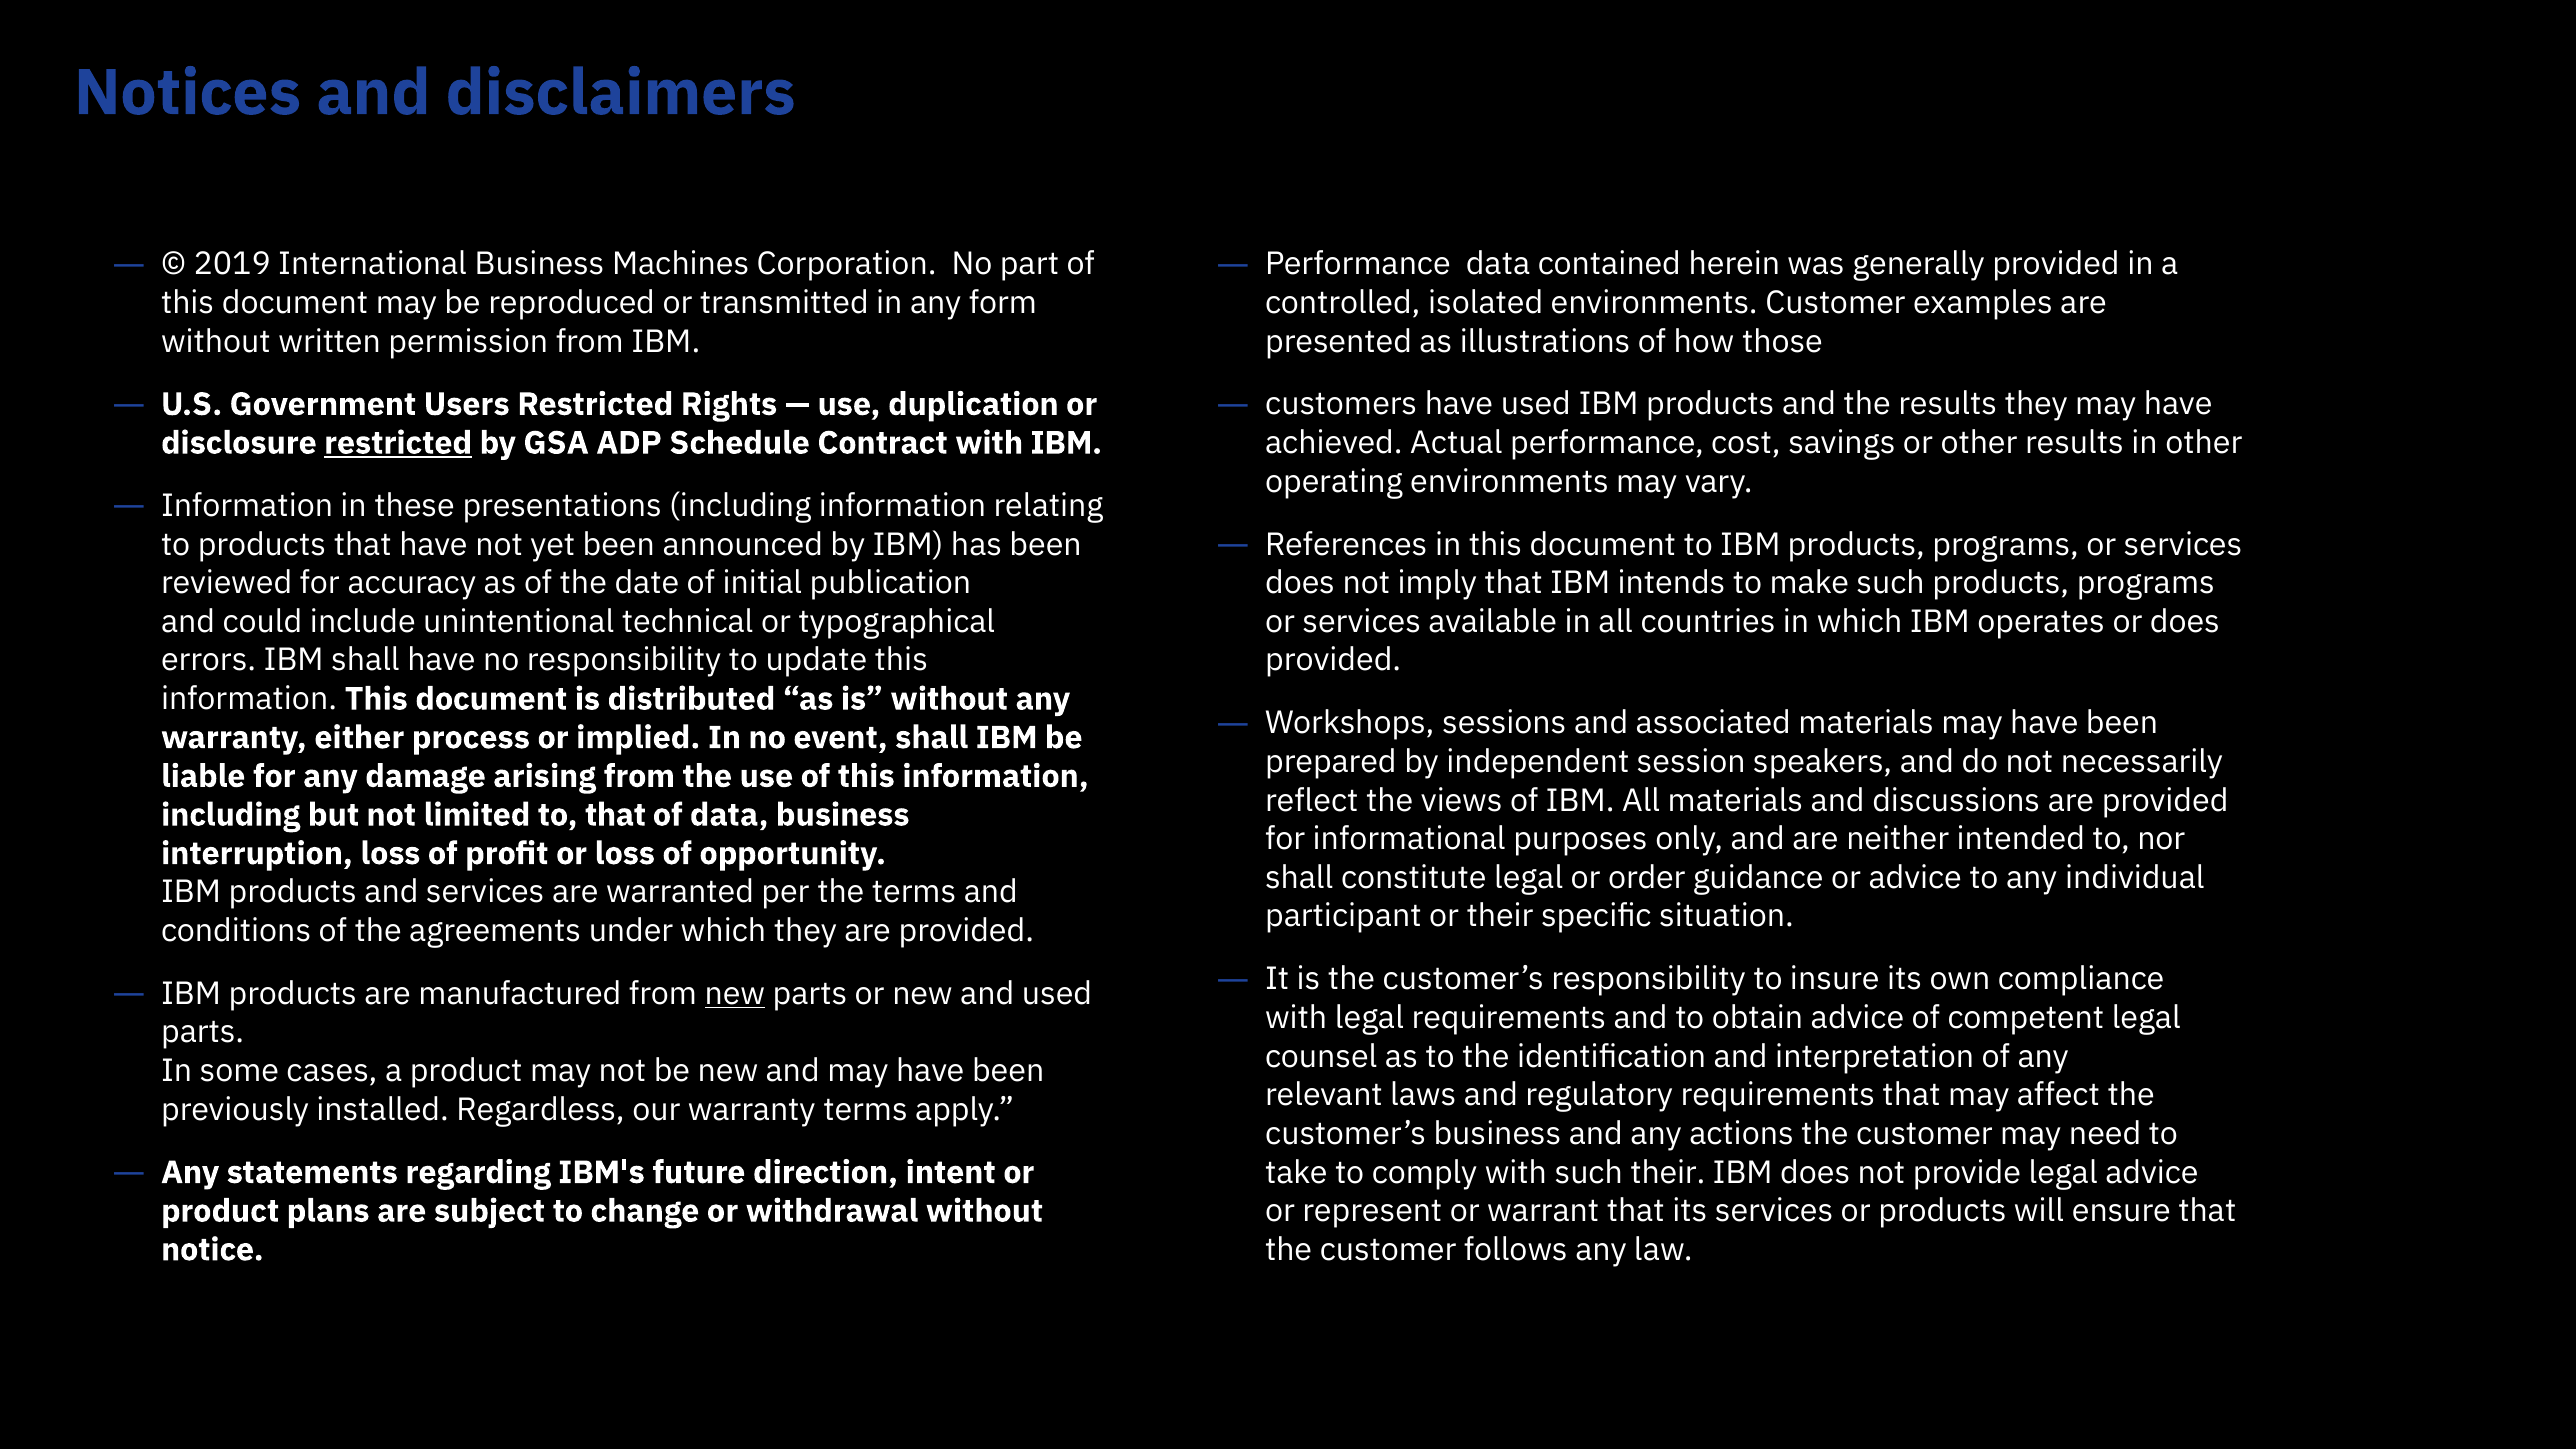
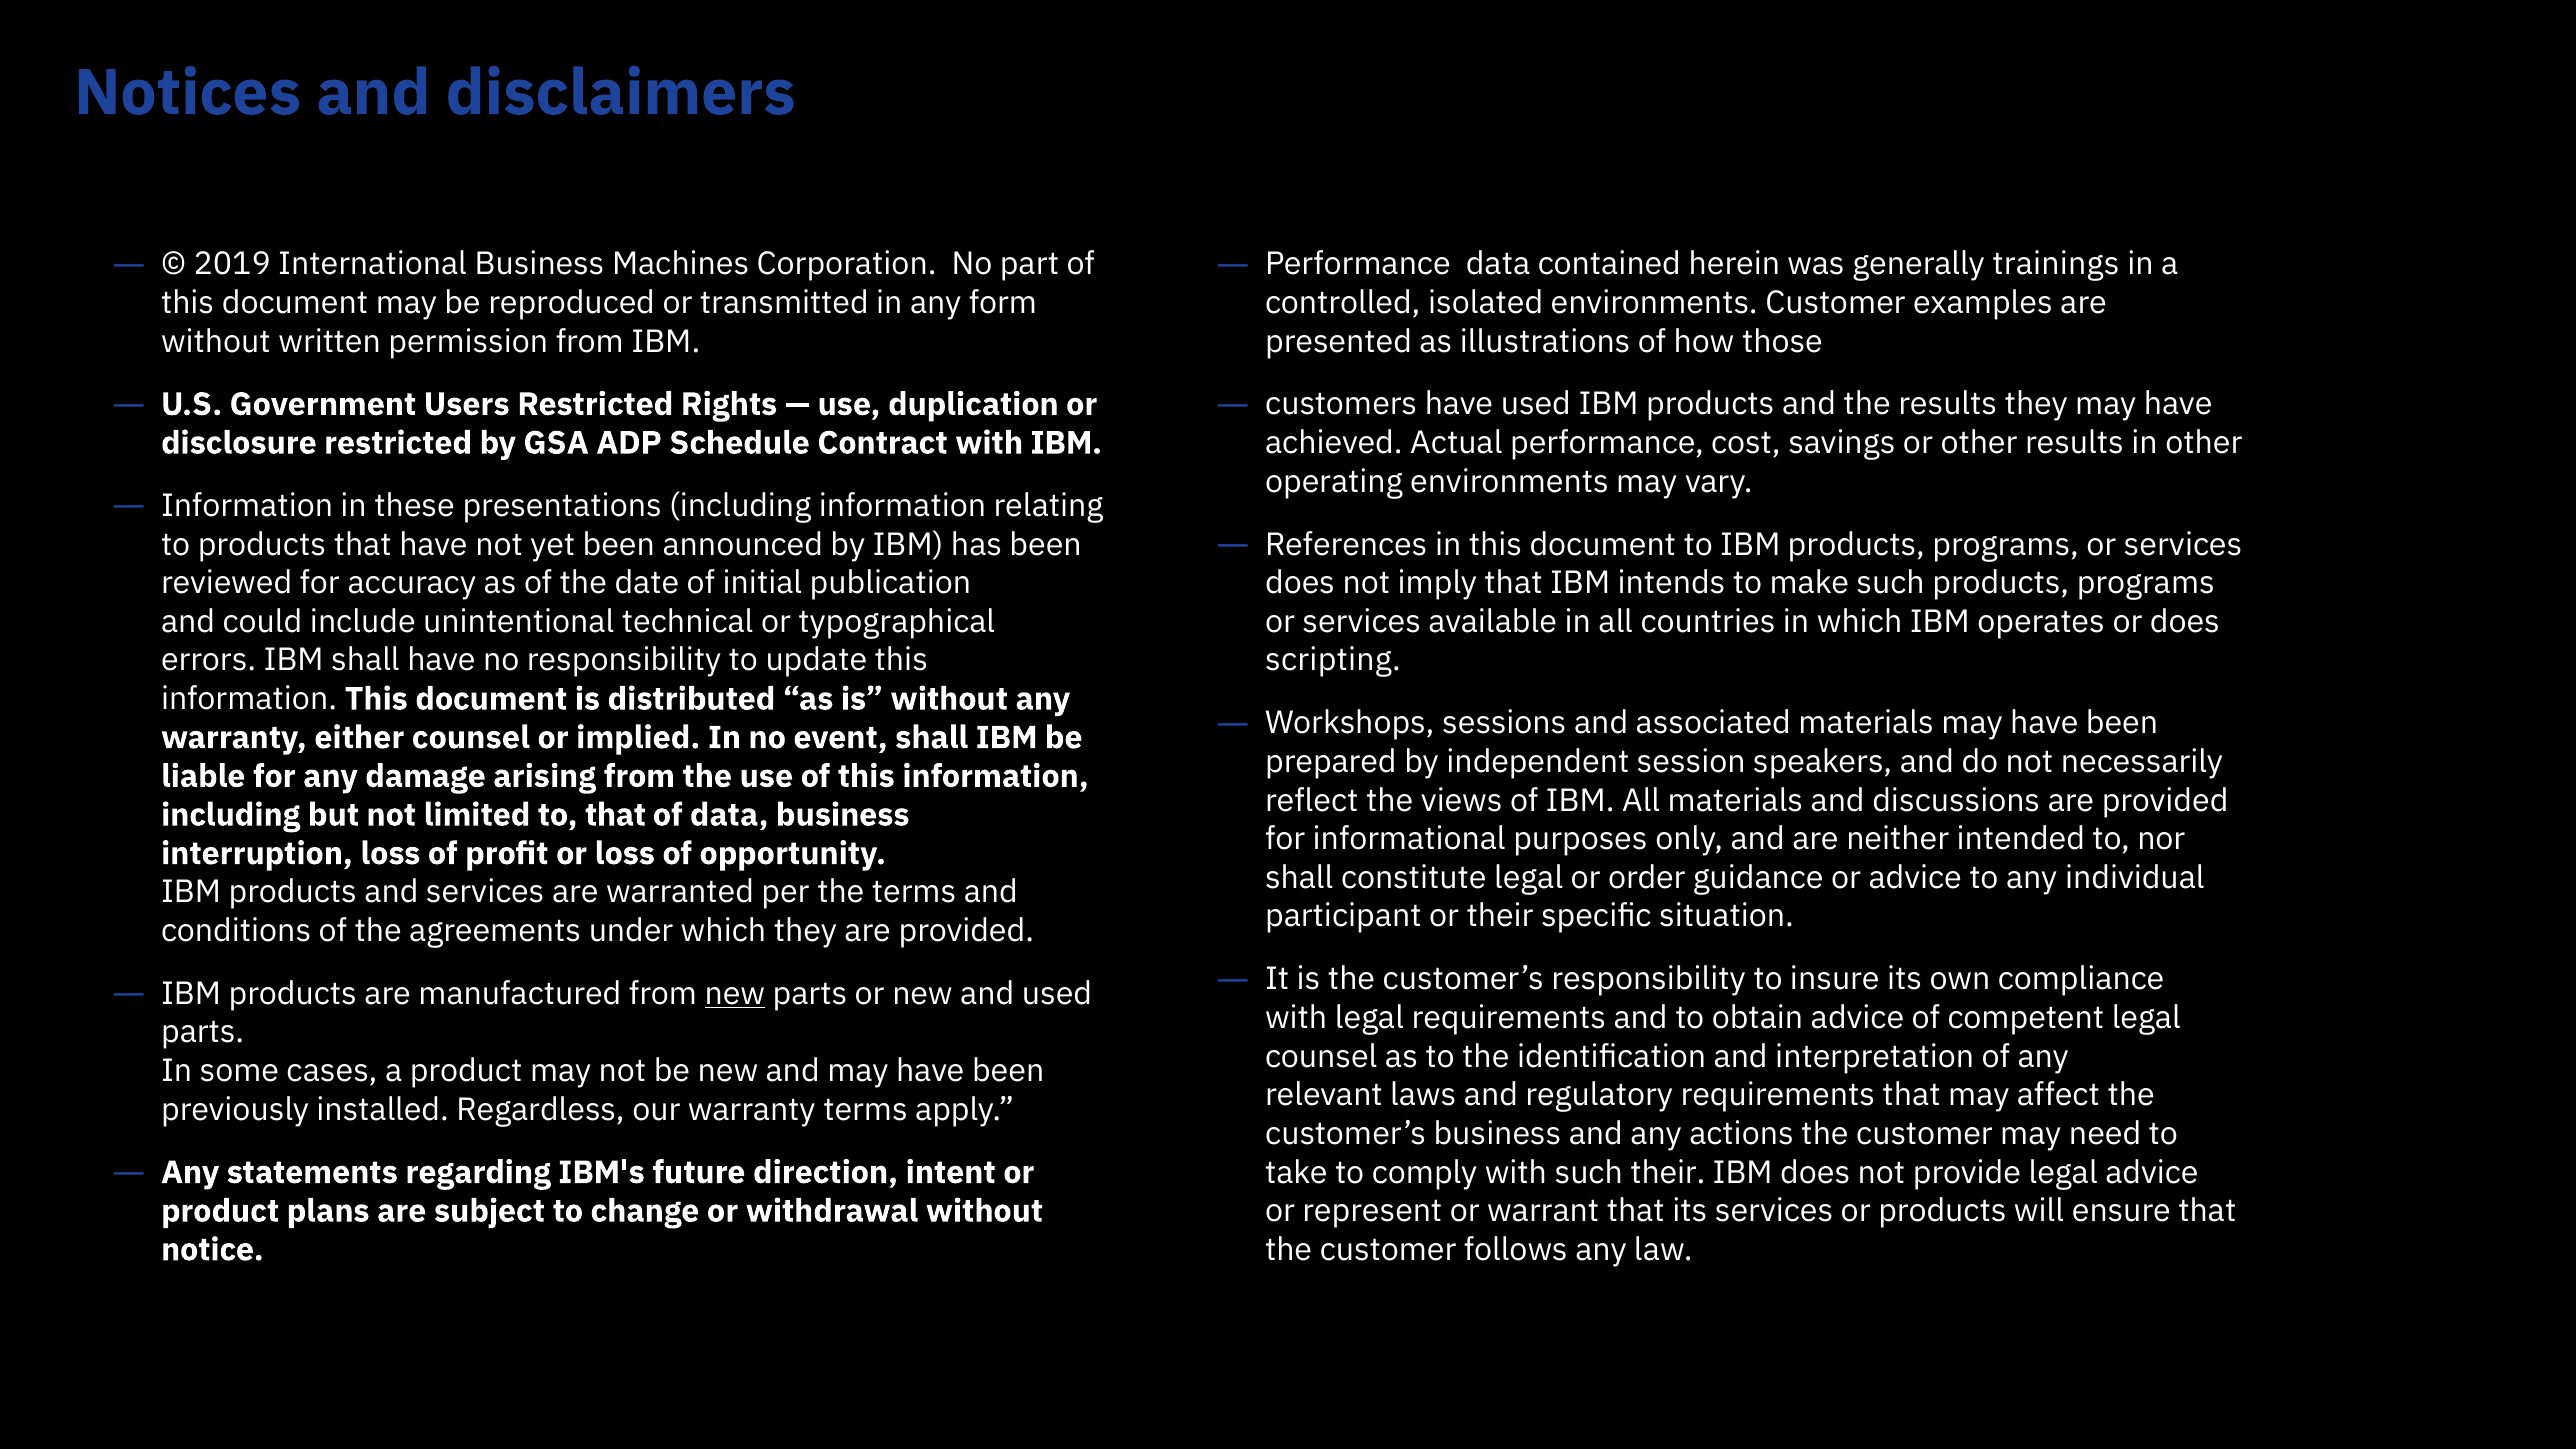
generally provided: provided -> trainings
restricted at (398, 443) underline: present -> none
provided at (1333, 660): provided -> scripting
either process: process -> counsel
